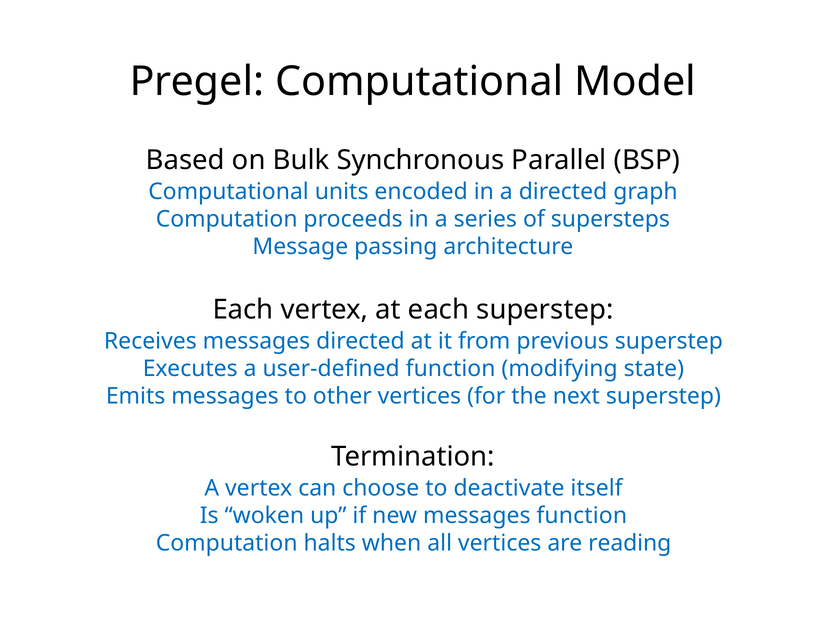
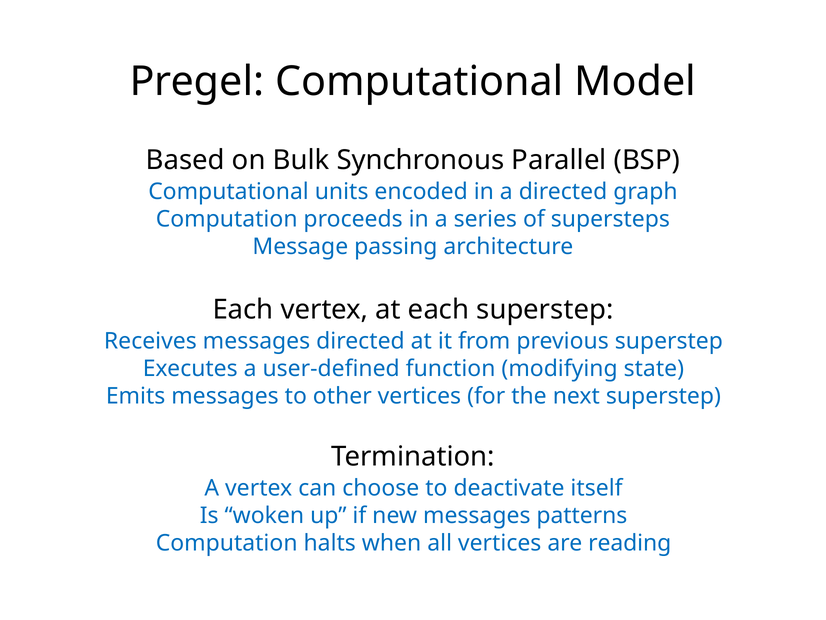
messages function: function -> patterns
